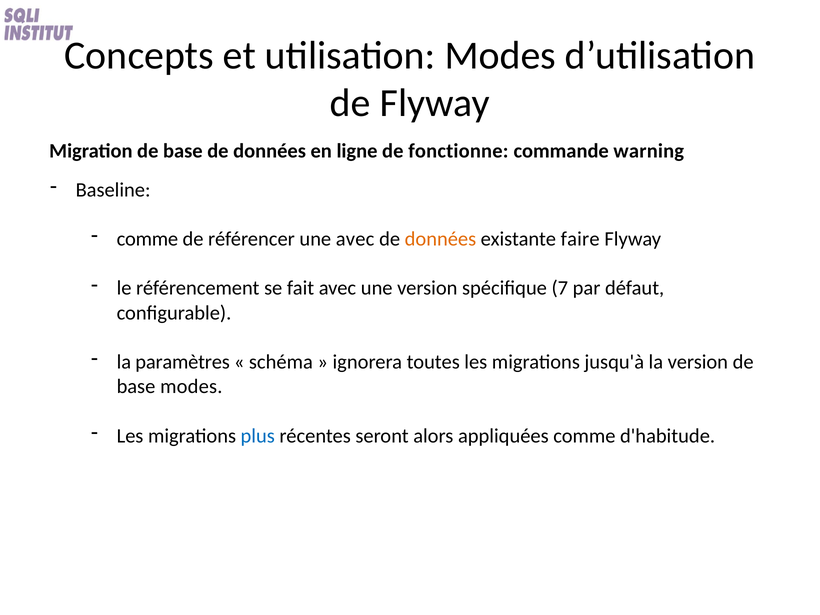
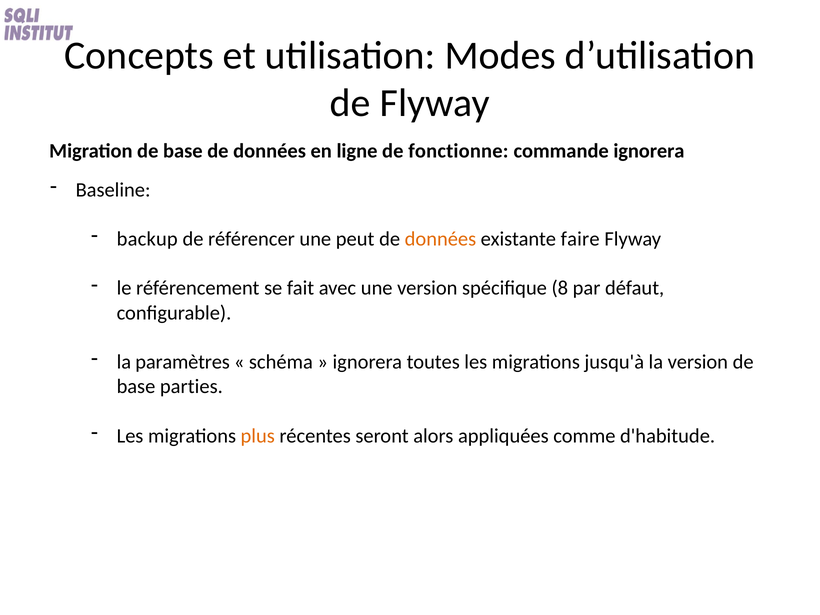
commande warning: warning -> ignorera
comme at (147, 239): comme -> backup
une avec: avec -> peut
7: 7 -> 8
base modes: modes -> parties
plus colour: blue -> orange
